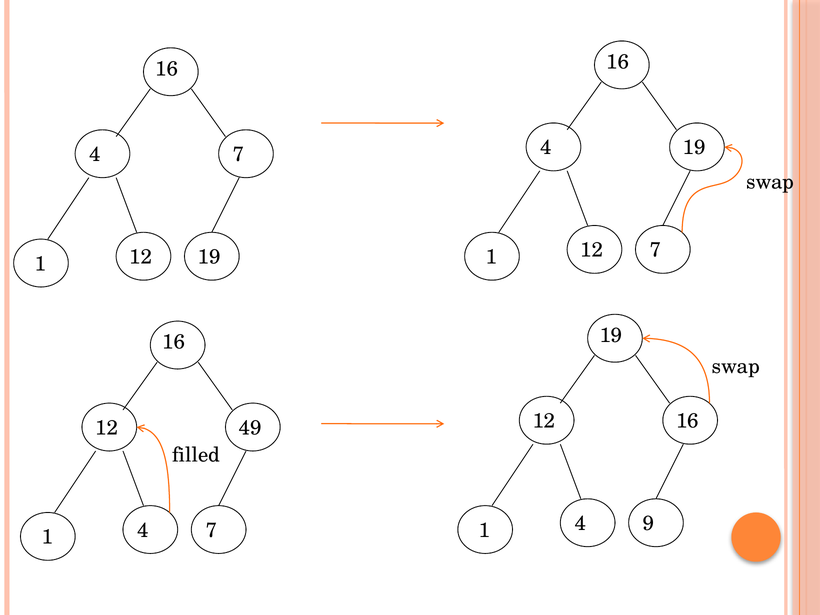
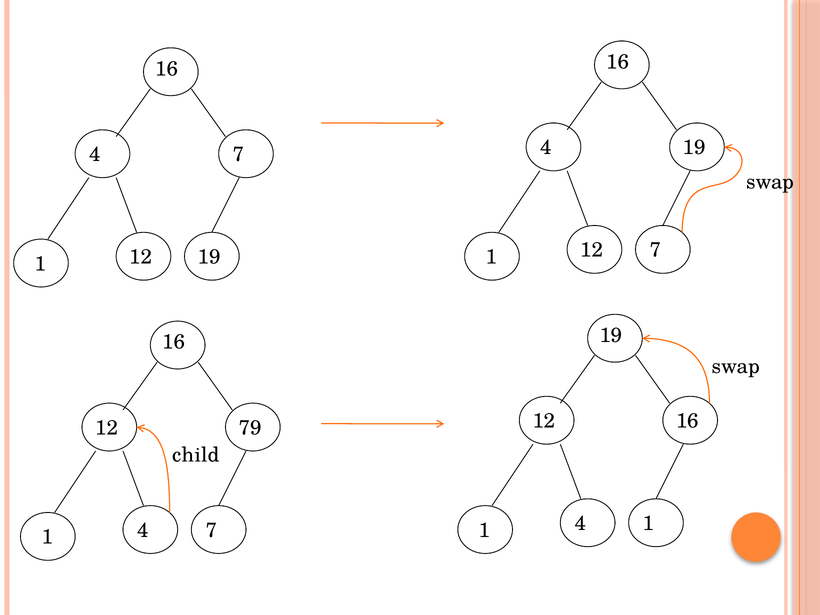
49: 49 -> 79
filled: filled -> child
1 9: 9 -> 1
